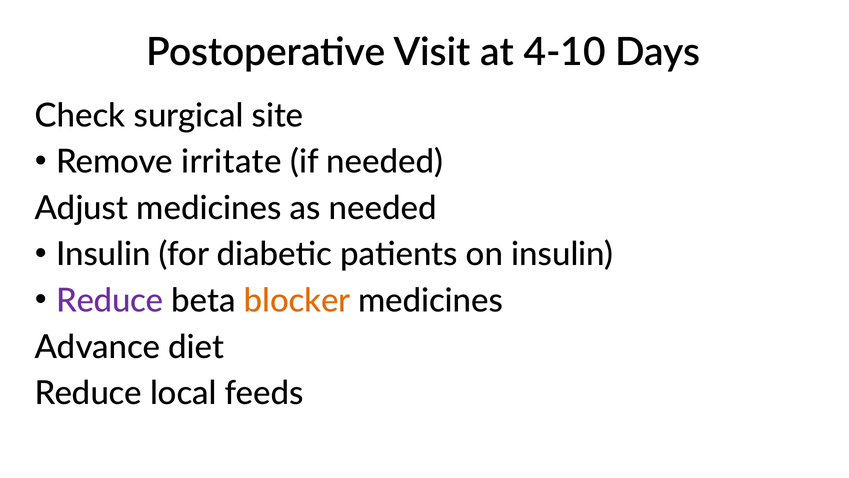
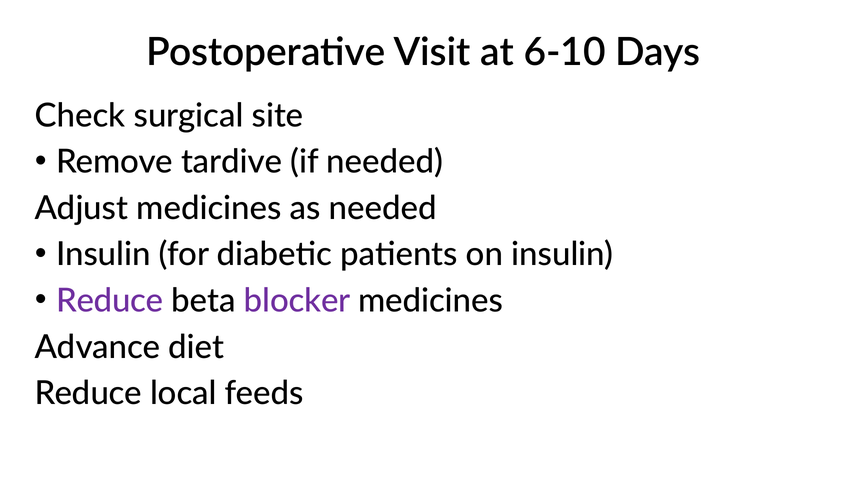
4-10: 4-10 -> 6-10
irritate: irritate -> tardive
blocker colour: orange -> purple
